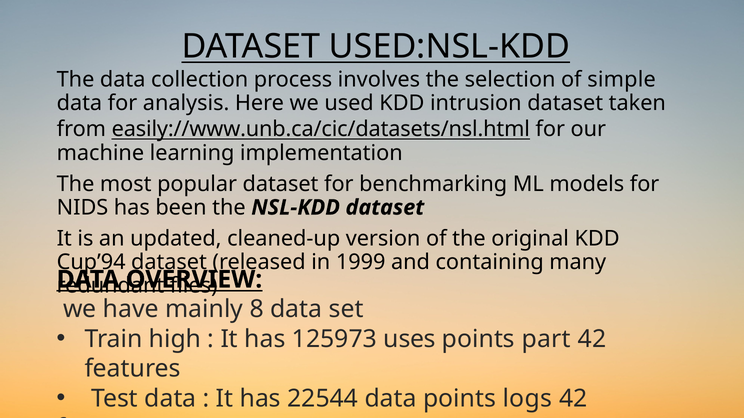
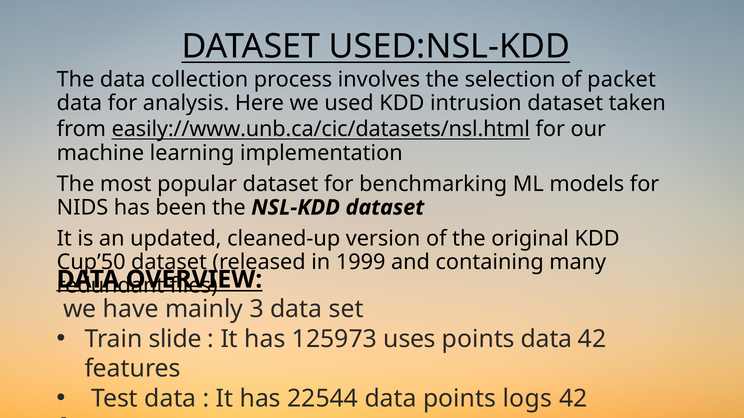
simple: simple -> packet
Cup’94: Cup’94 -> Cup’50
8: 8 -> 3
high: high -> slide
points part: part -> data
